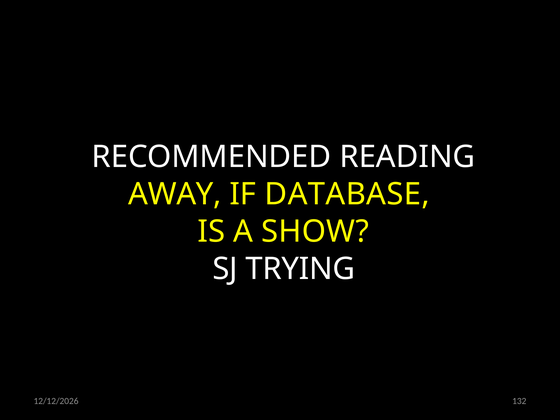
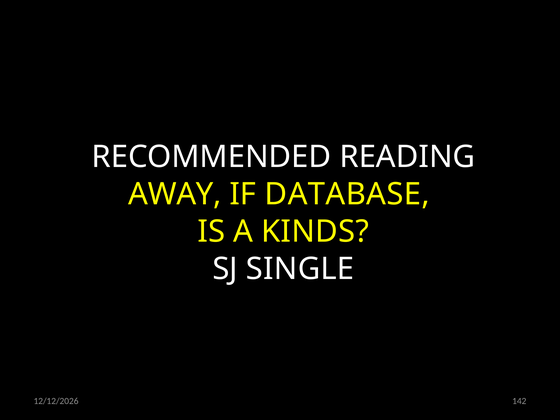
SHOW: SHOW -> KINDS
TRYING: TRYING -> SINGLE
132: 132 -> 142
